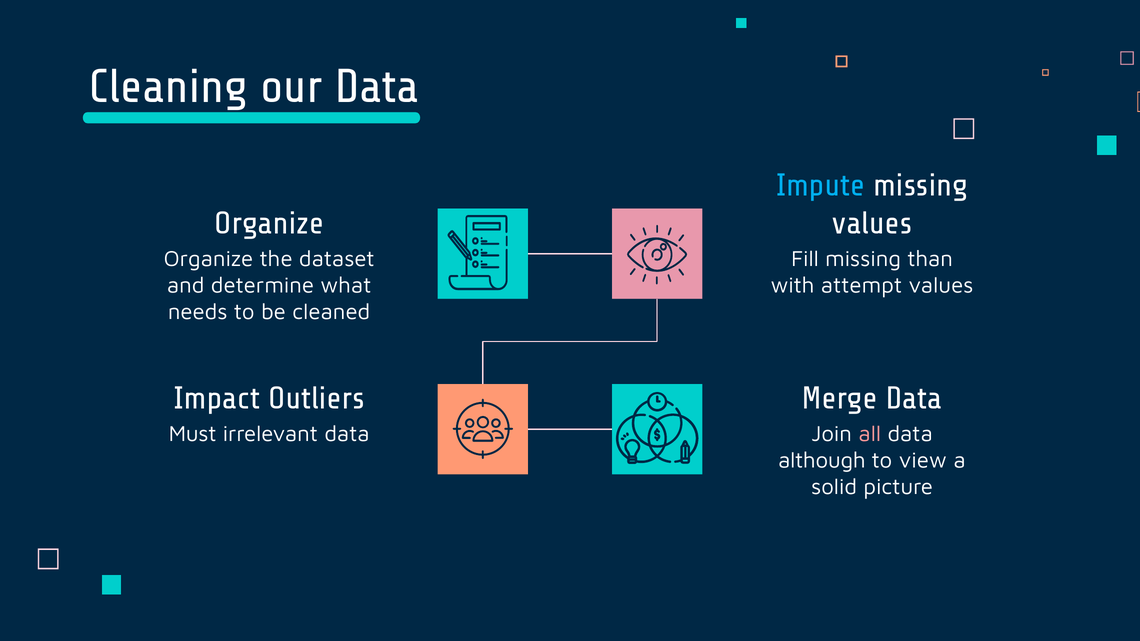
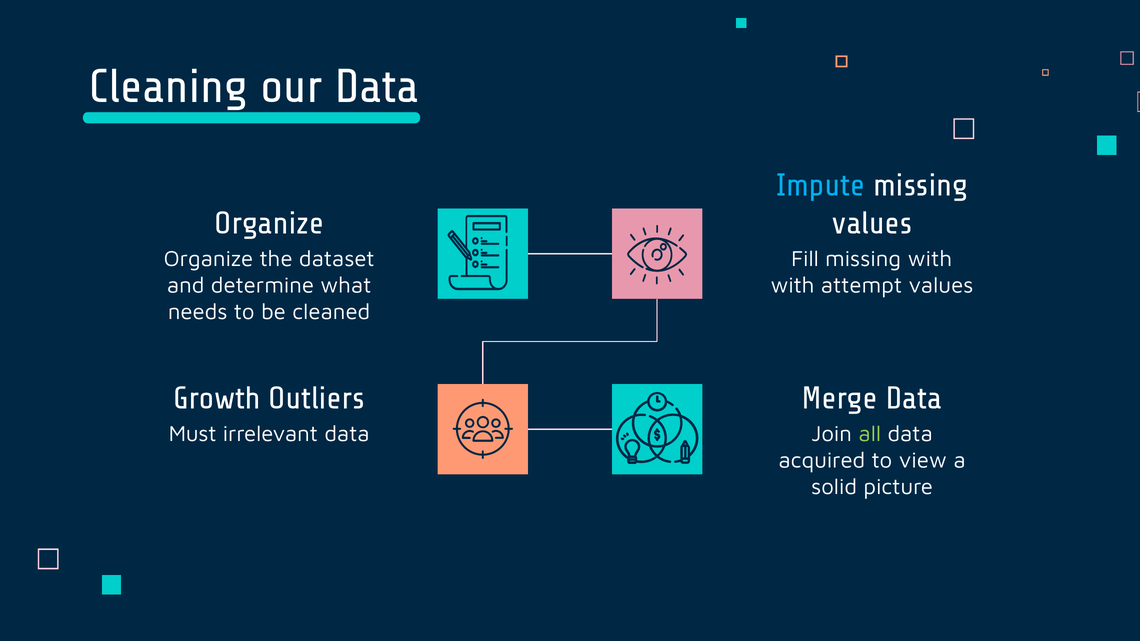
missing than: than -> with
Impact: Impact -> Growth
all colour: pink -> light green
although: although -> acquired
